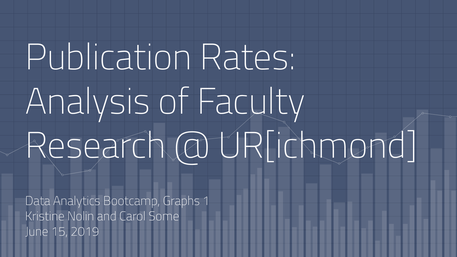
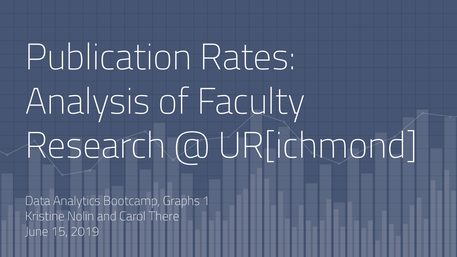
Some: Some -> There
